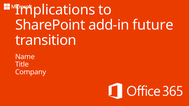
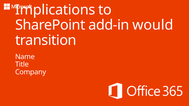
future: future -> would
